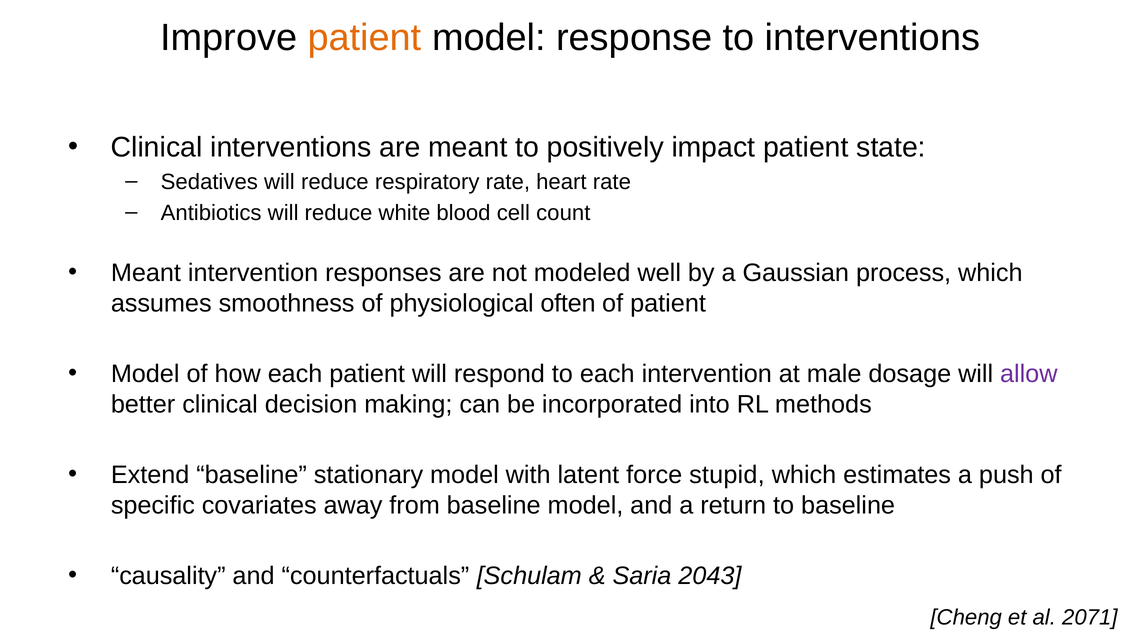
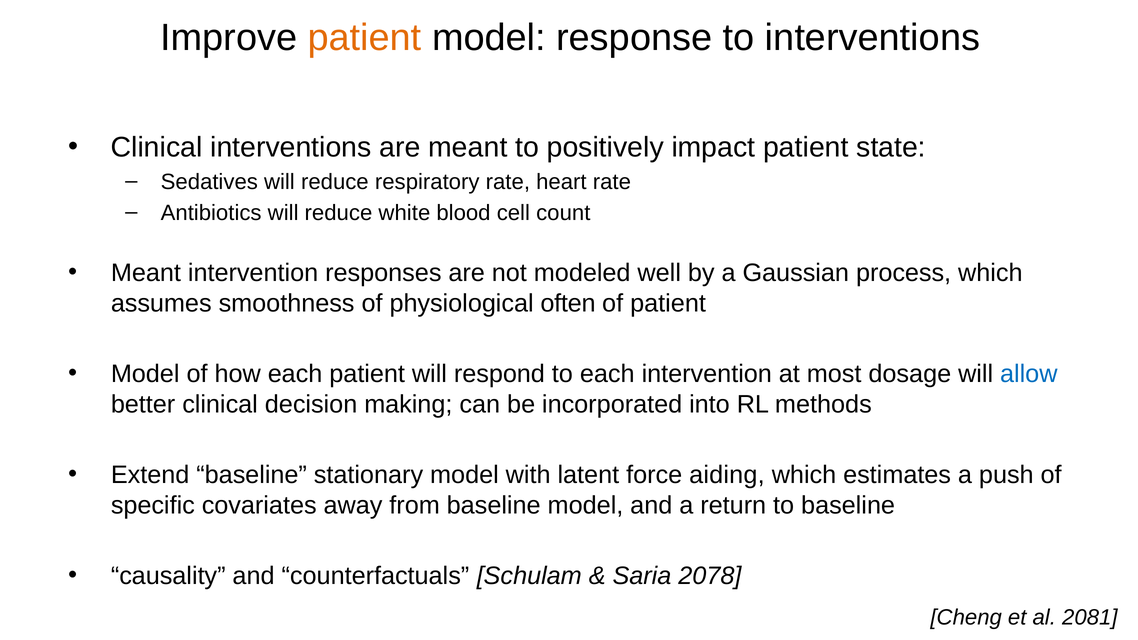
male: male -> most
allow colour: purple -> blue
stupid: stupid -> aiding
2043: 2043 -> 2078
2071: 2071 -> 2081
